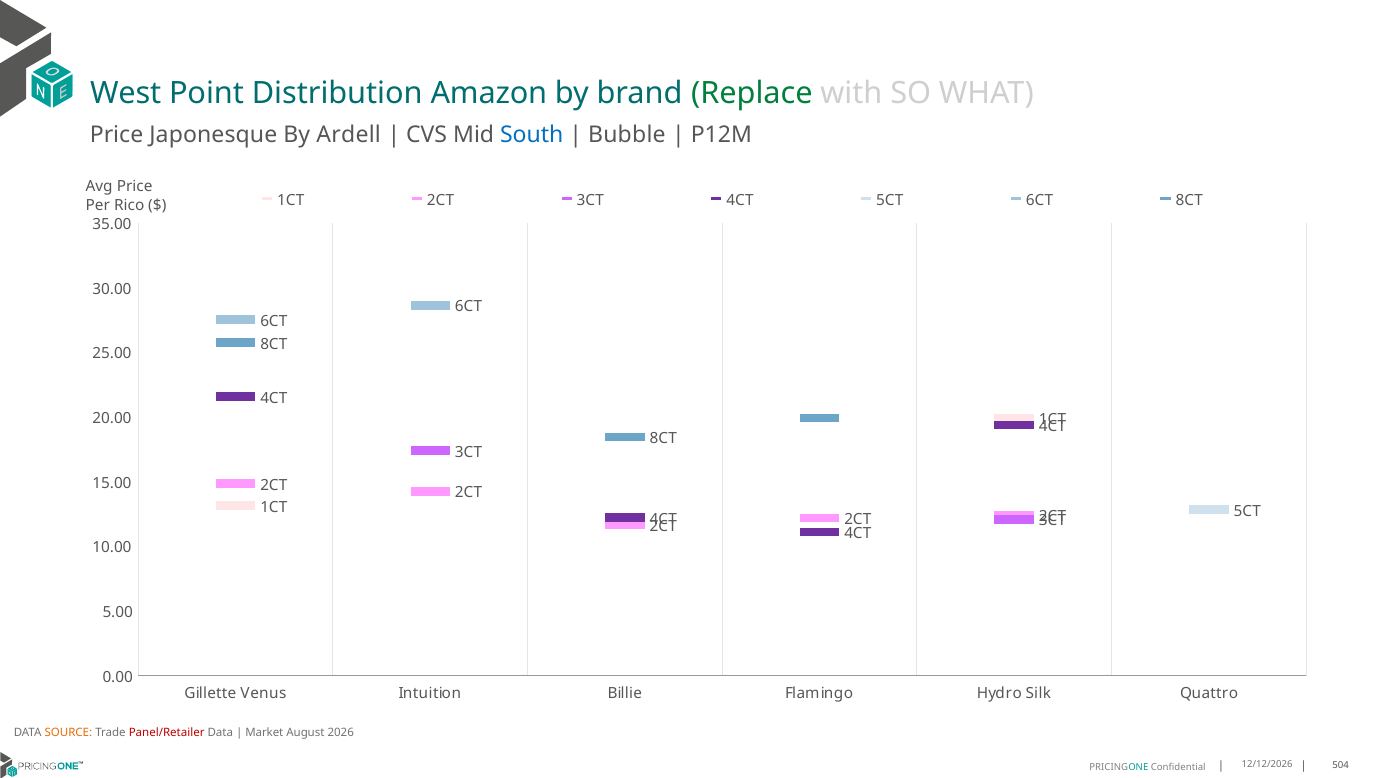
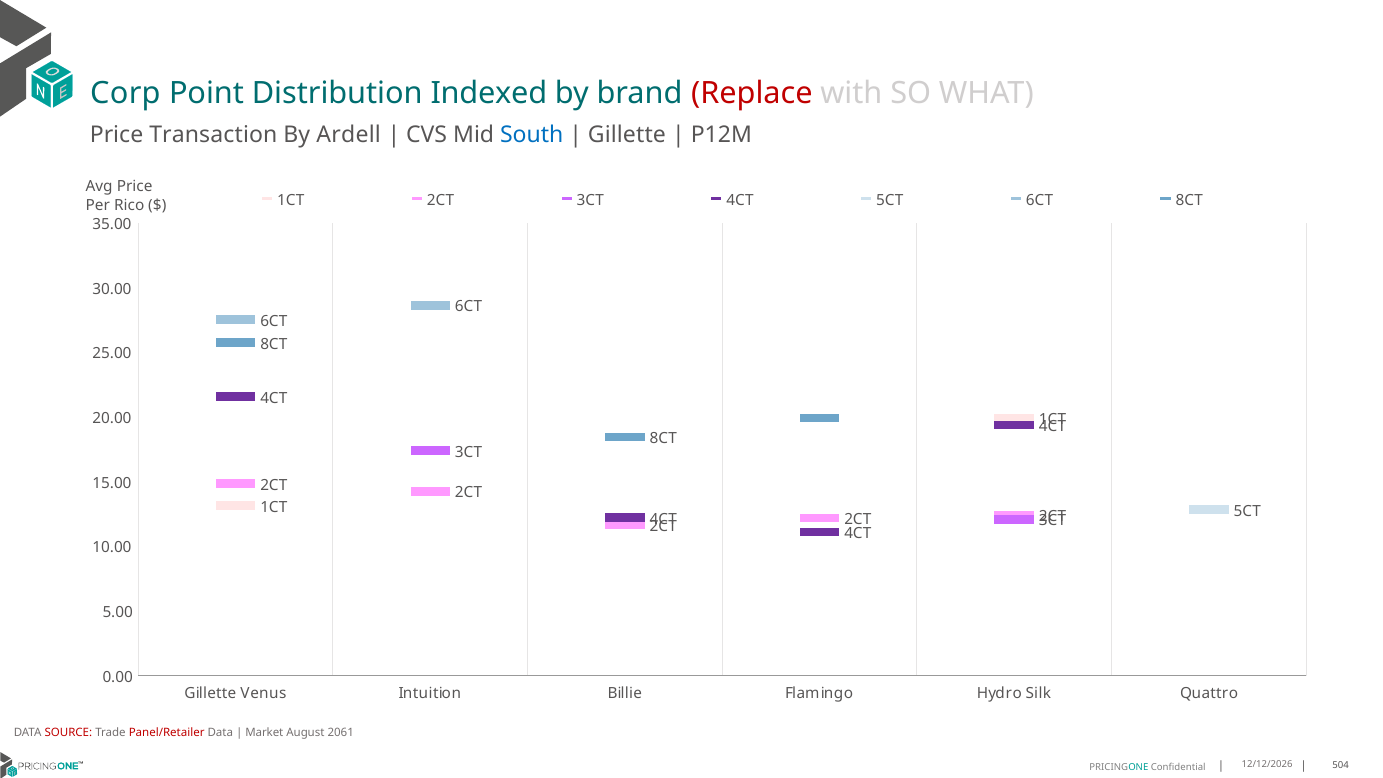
West: West -> Corp
Amazon: Amazon -> Indexed
Replace colour: green -> red
Japonesque: Japonesque -> Transaction
Bubble at (627, 135): Bubble -> Gillette
SOURCE colour: orange -> red
2026: 2026 -> 2061
